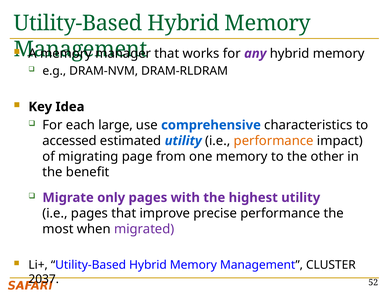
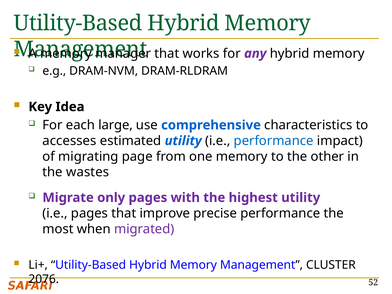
accessed: accessed -> accesses
performance at (274, 141) colour: orange -> blue
benefit: benefit -> wastes
2037: 2037 -> 2076
